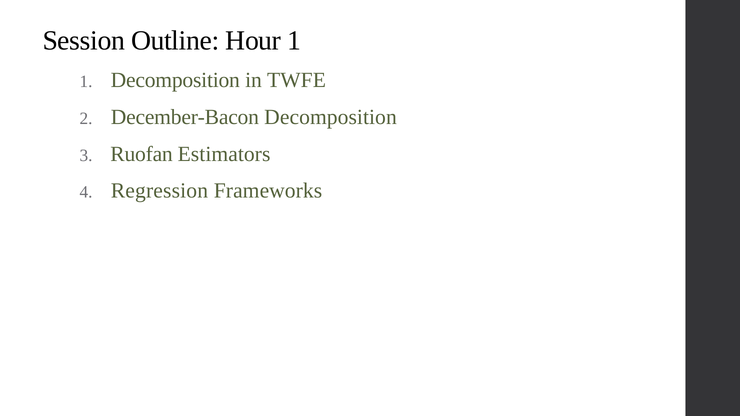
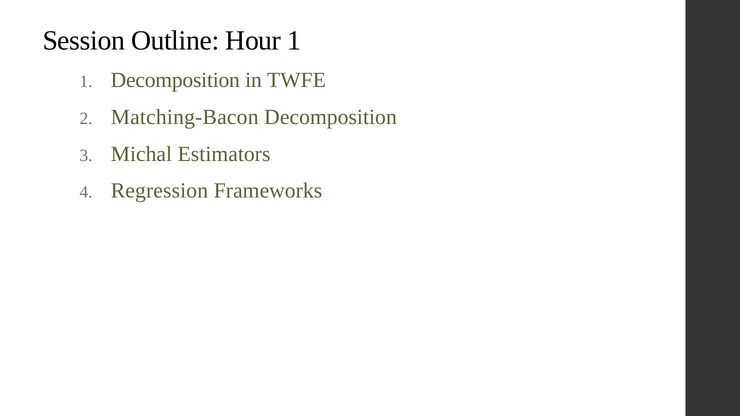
December-Bacon: December-Bacon -> Matching-Bacon
Ruofan: Ruofan -> Michal
